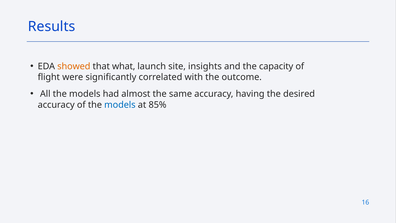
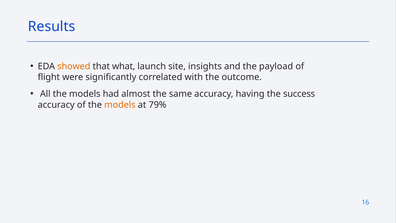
capacity: capacity -> payload
desired: desired -> success
models at (120, 105) colour: blue -> orange
85%: 85% -> 79%
